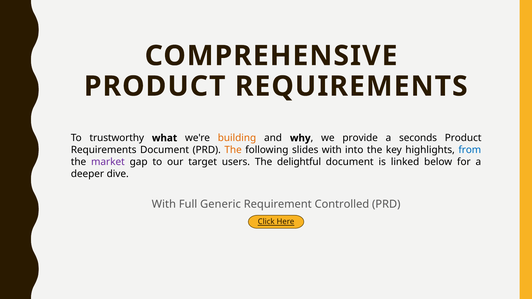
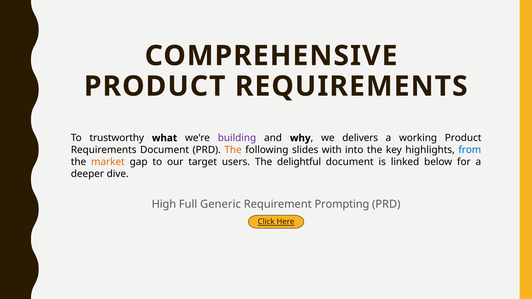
building colour: orange -> purple
provide: provide -> delivers
seconds: seconds -> working
market colour: purple -> orange
With at (164, 204): With -> High
Controlled: Controlled -> Prompting
